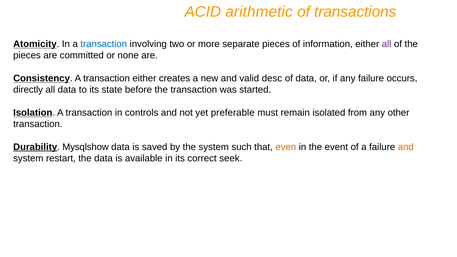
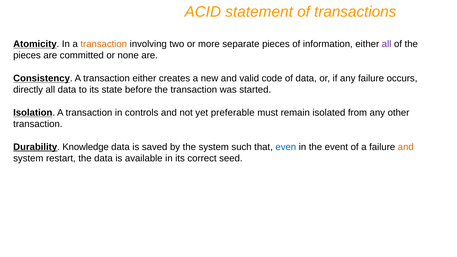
arithmetic: arithmetic -> statement
transaction at (104, 44) colour: blue -> orange
desc: desc -> code
Mysqlshow: Mysqlshow -> Knowledge
even colour: orange -> blue
seek: seek -> seed
